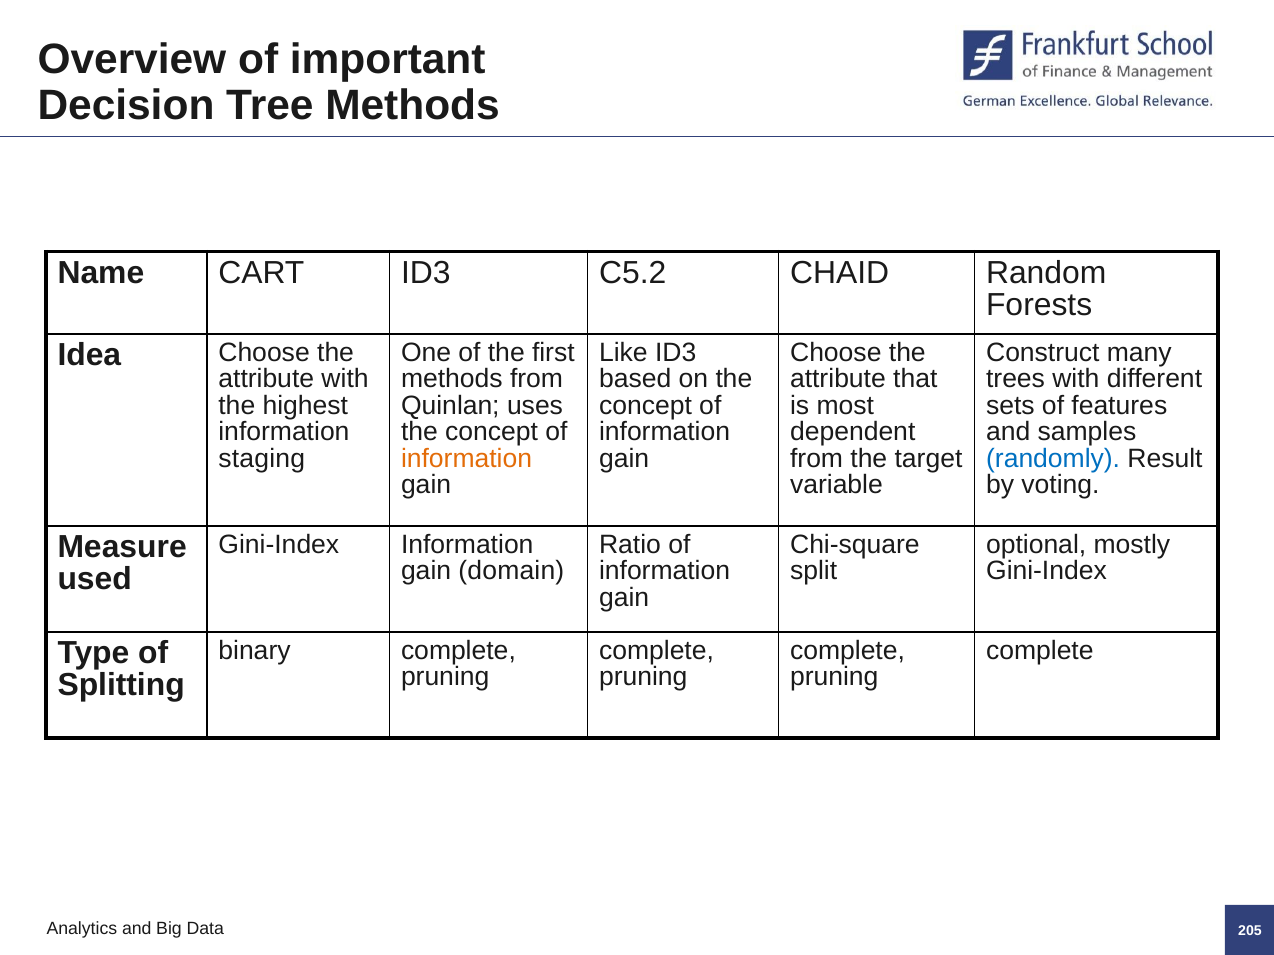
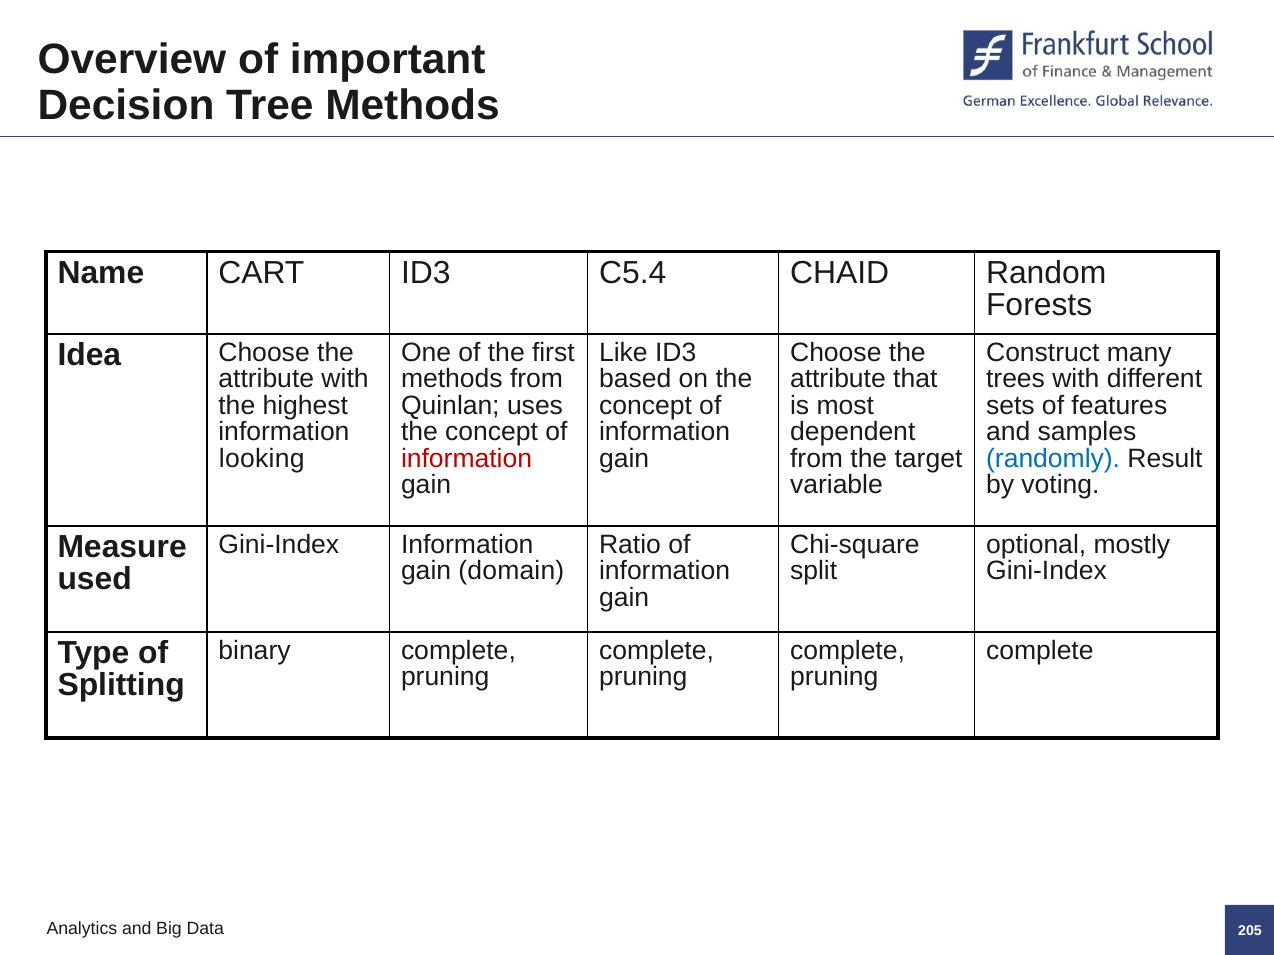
C5.2: C5.2 -> C5.4
staging: staging -> looking
information at (467, 459) colour: orange -> red
